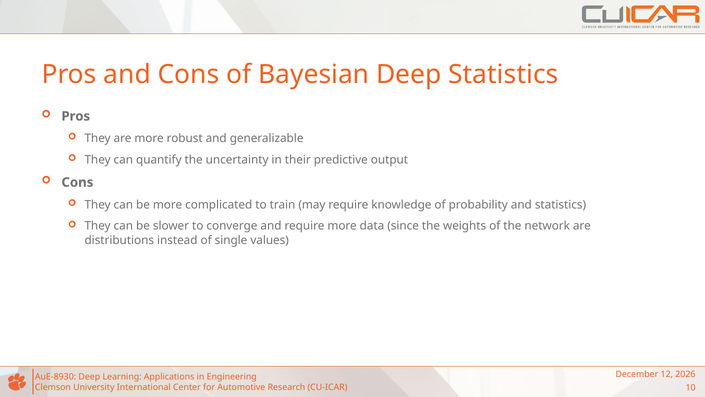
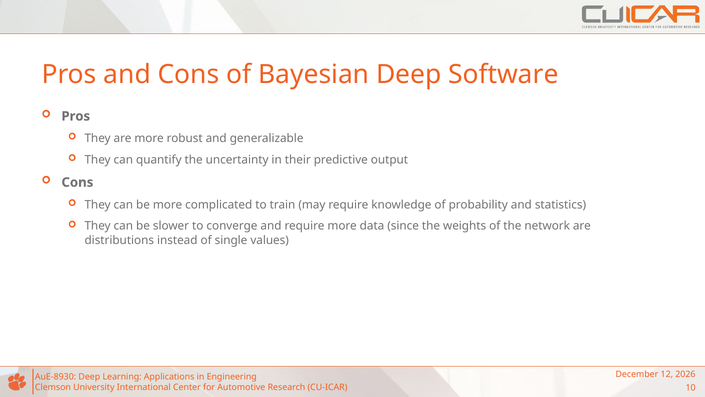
Deep Statistics: Statistics -> Software
